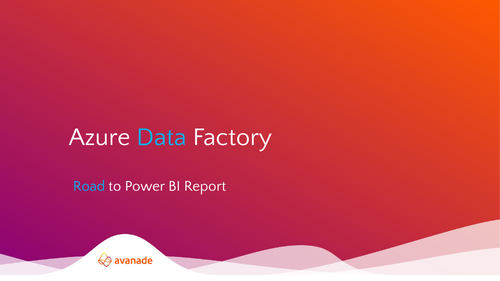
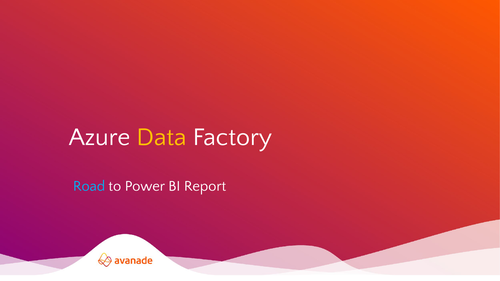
Data colour: light blue -> yellow
